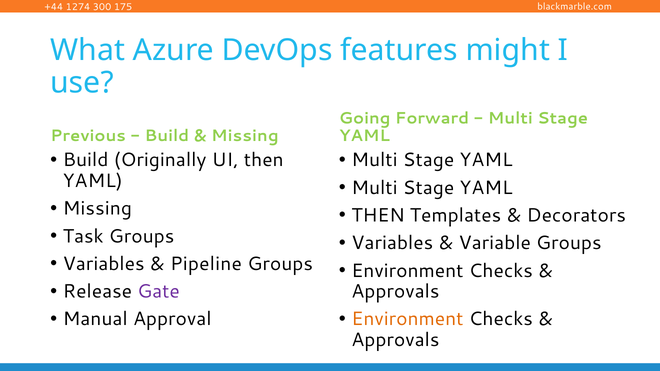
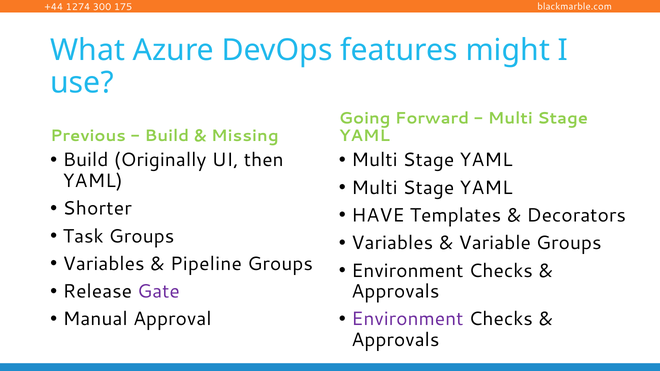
Missing at (97, 209): Missing -> Shorter
THEN at (378, 216): THEN -> HAVE
Environment at (407, 319) colour: orange -> purple
